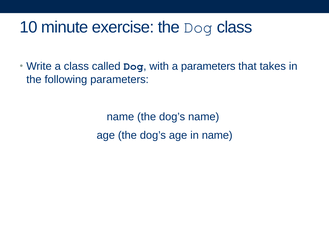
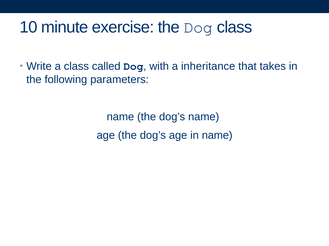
a parameters: parameters -> inheritance
